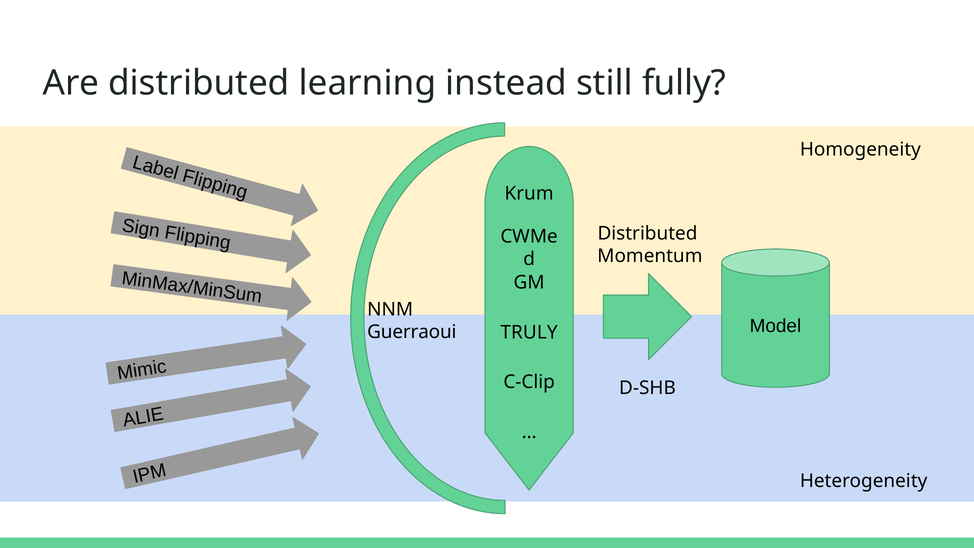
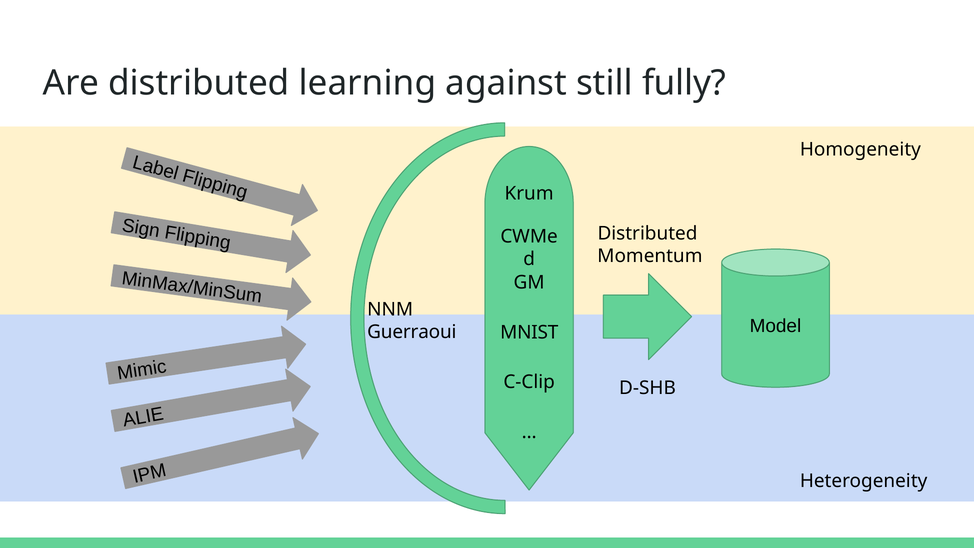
instead: instead -> against
TRULY: TRULY -> MNIST
